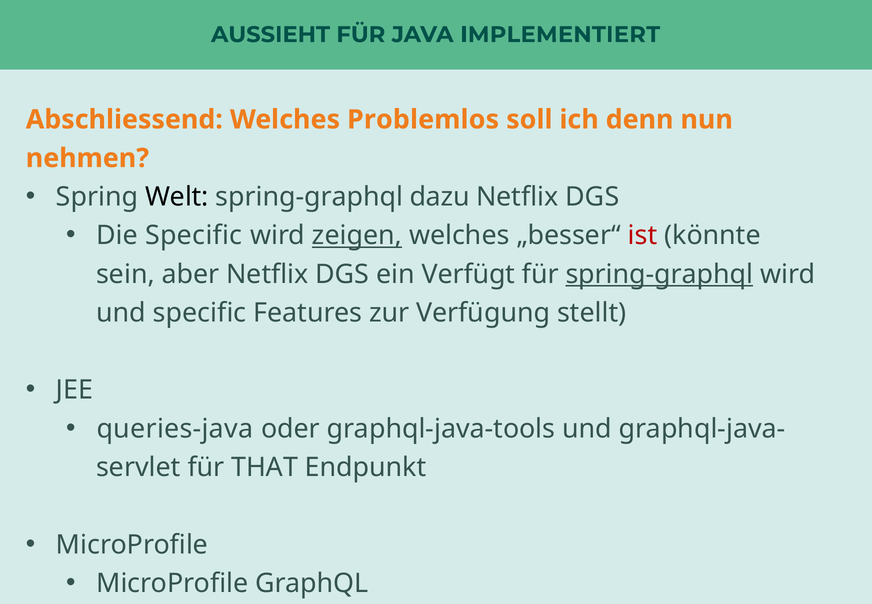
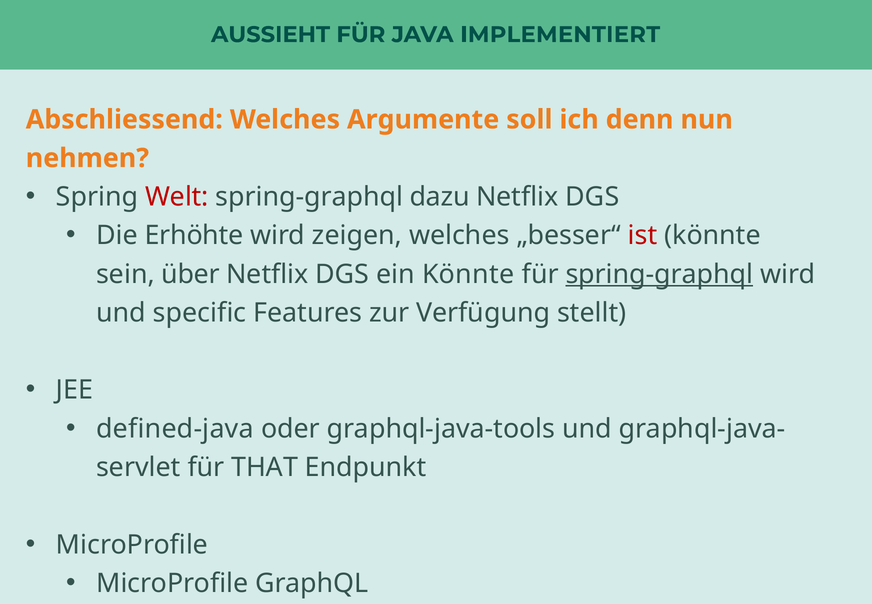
Problemlos: Problemlos -> Argumente
Welt colour: black -> red
Die Specific: Specific -> Erhöhte
zeigen underline: present -> none
sein aber: aber -> über
ein Verfügt: Verfügt -> Könnte
queries-java: queries-java -> defined-java
